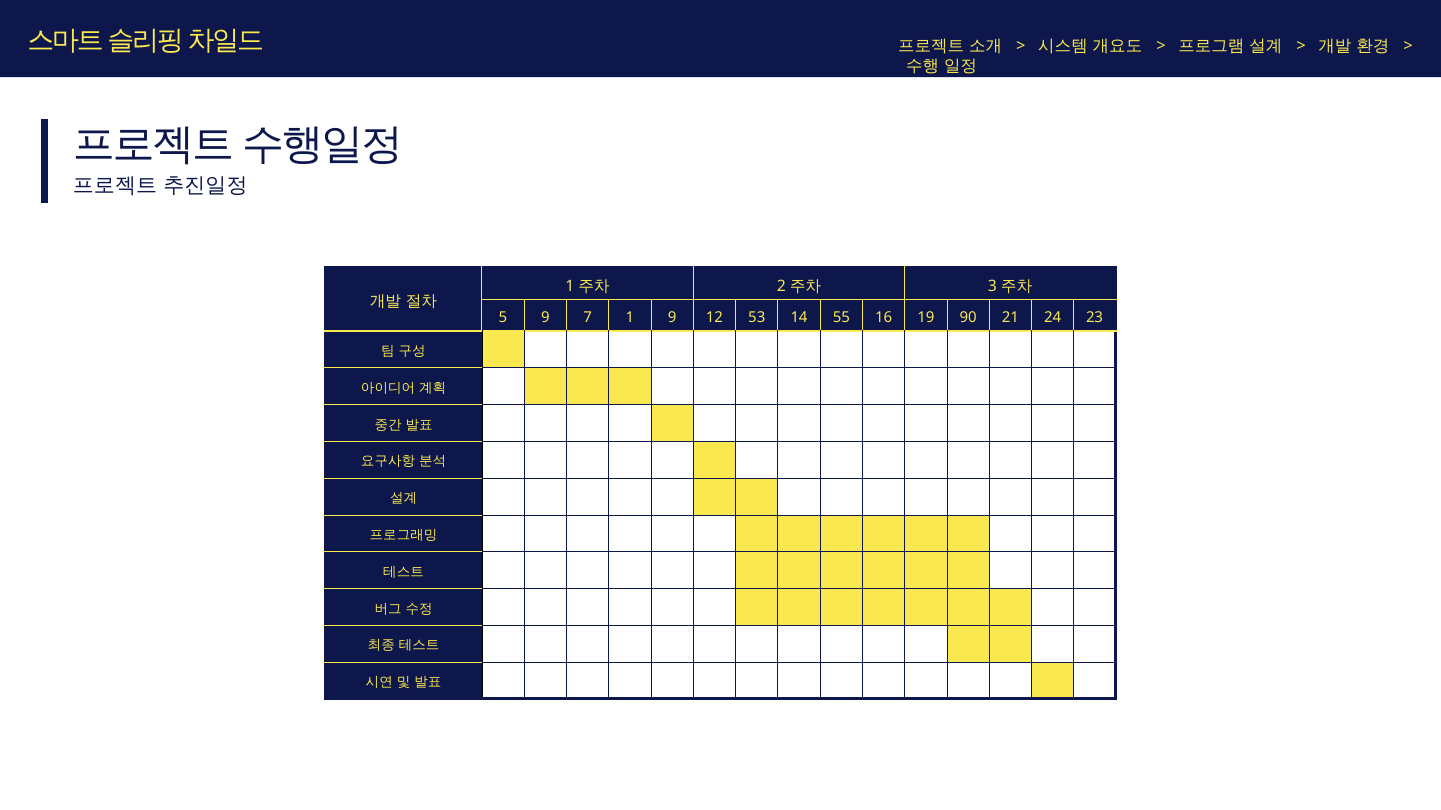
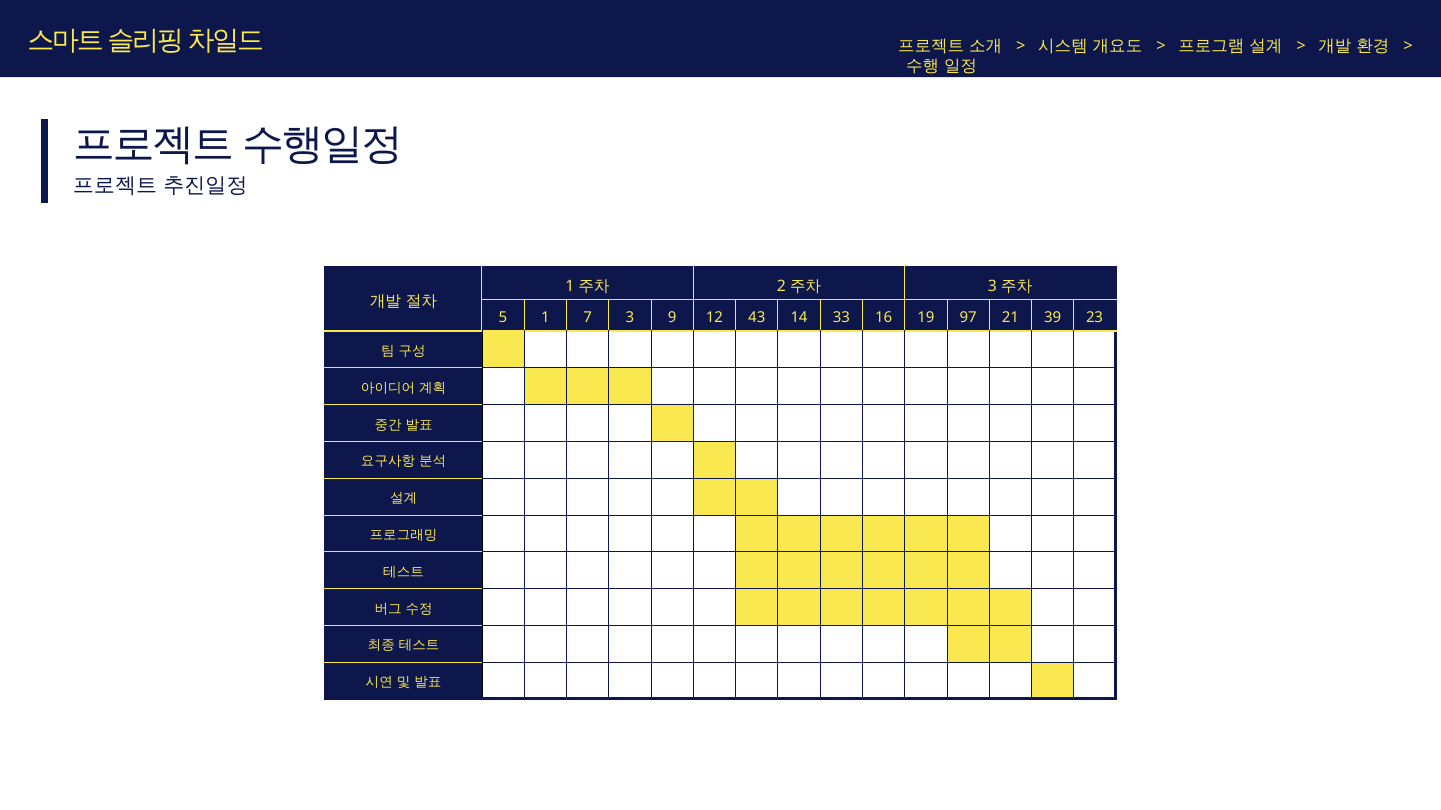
5 9: 9 -> 1
7 1: 1 -> 3
53: 53 -> 43
55: 55 -> 33
90: 90 -> 97
24: 24 -> 39
